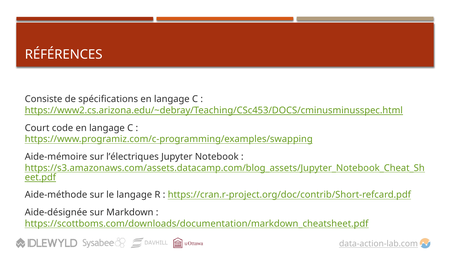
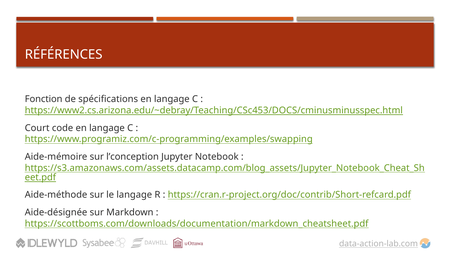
Consiste: Consiste -> Fonction
l’électriques: l’électriques -> l’conception
